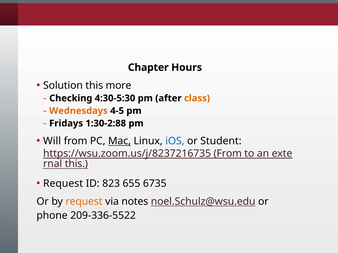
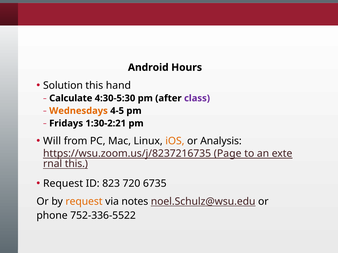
Chapter: Chapter -> Android
more: more -> hand
Checking: Checking -> Calculate
class colour: orange -> purple
1:30-2:88: 1:30-2:88 -> 1:30-2:21
Mac underline: present -> none
iOS colour: blue -> orange
Student: Student -> Analysis
https://wsu.zoom.us/j/8237216735 From: From -> Page
655: 655 -> 720
209-336-5522: 209-336-5522 -> 752-336-5522
